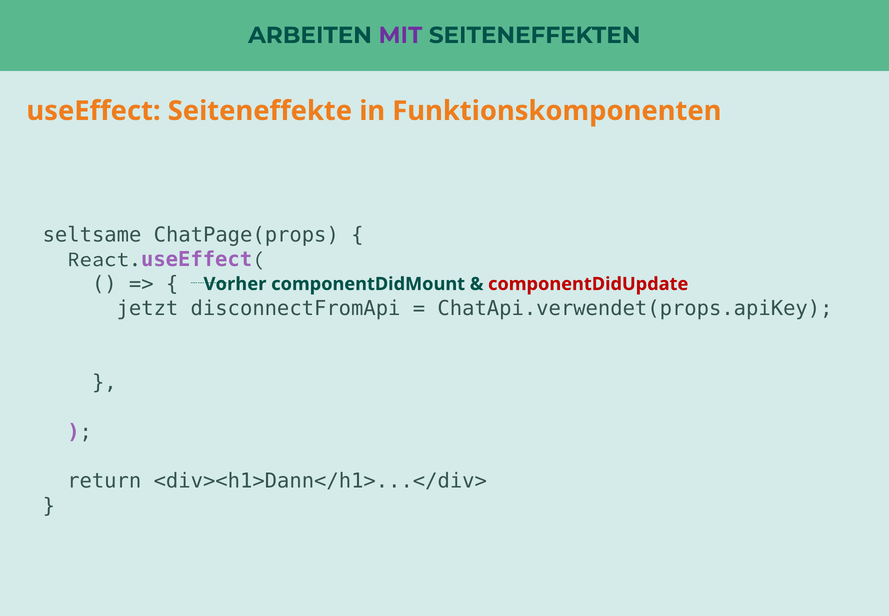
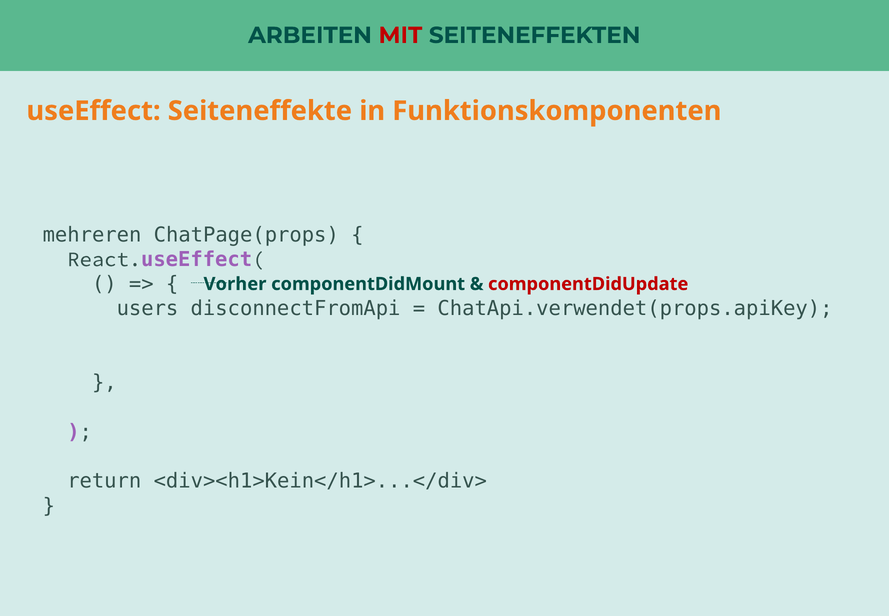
MIT colour: purple -> red
seltsame: seltsame -> mehreren
jetzt: jetzt -> users
<div><h1>Dann</h1>...</div>: <div><h1>Dann</h1>...</div> -> <div><h1>Kein</h1>...</div>
